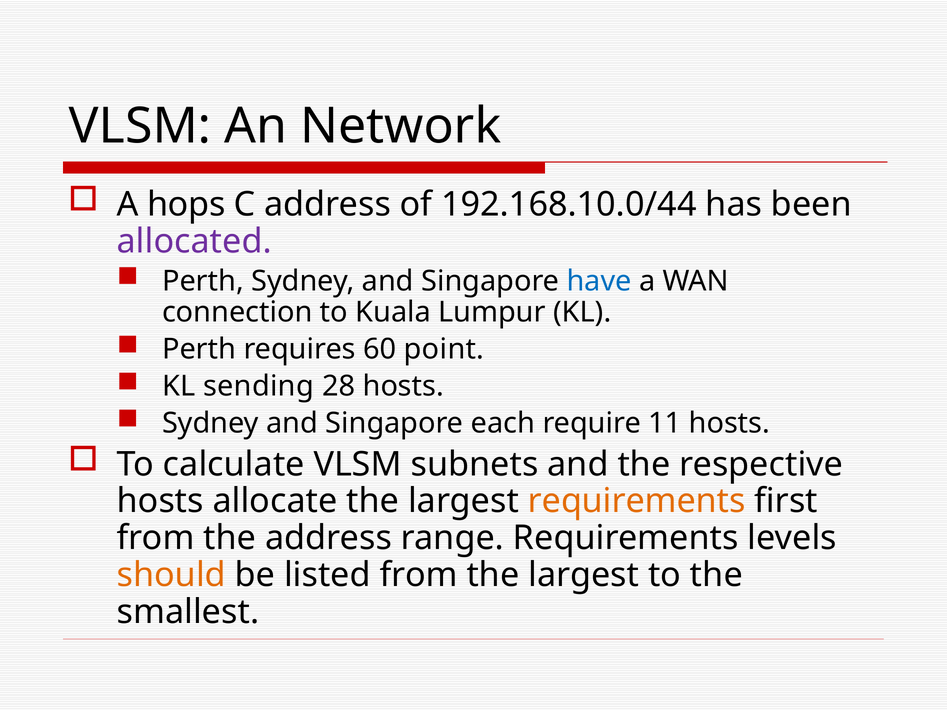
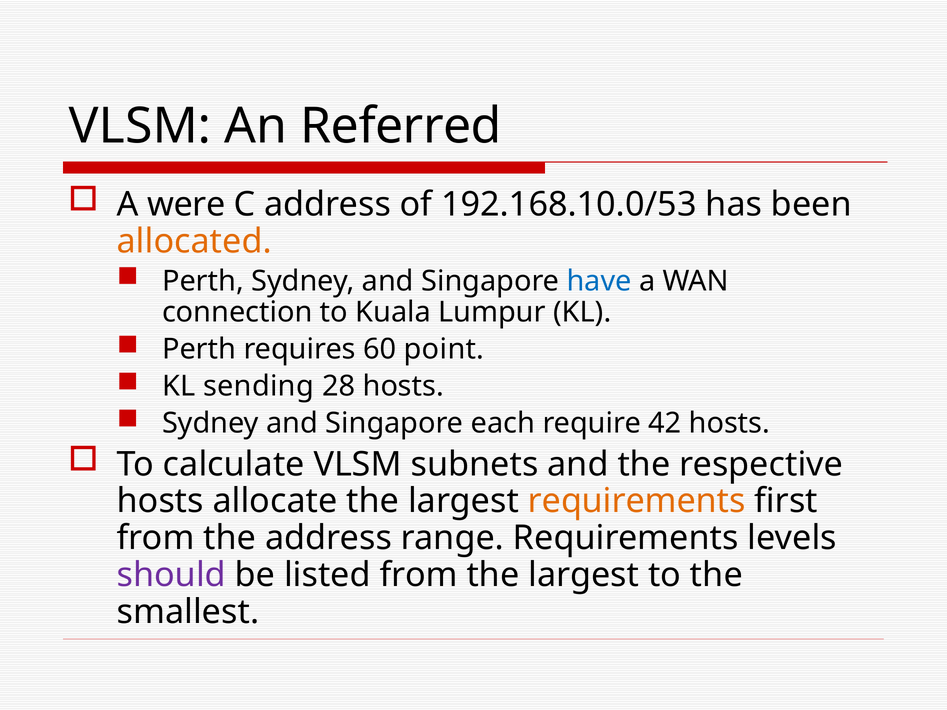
Network: Network -> Referred
hops: hops -> were
192.168.10.0/44: 192.168.10.0/44 -> 192.168.10.0/53
allocated colour: purple -> orange
11: 11 -> 42
should colour: orange -> purple
